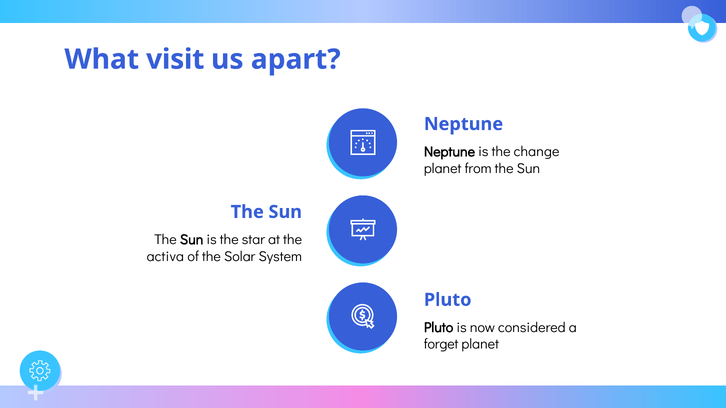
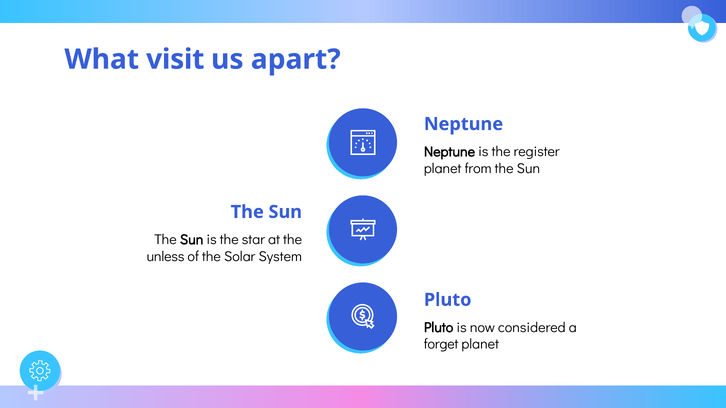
change: change -> register
activa: activa -> unless
